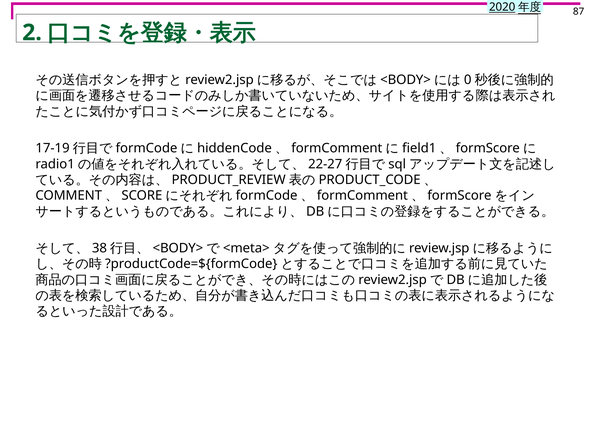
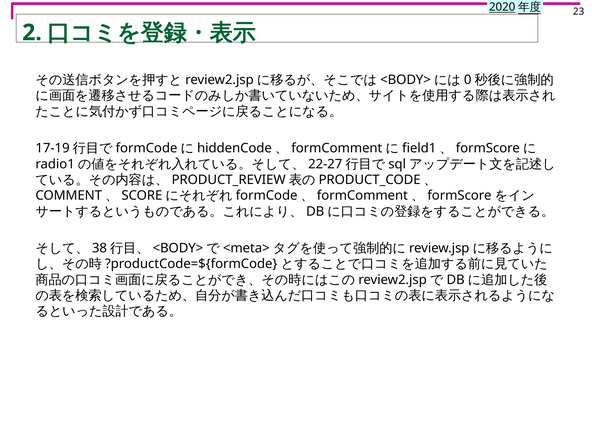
87: 87 -> 23
